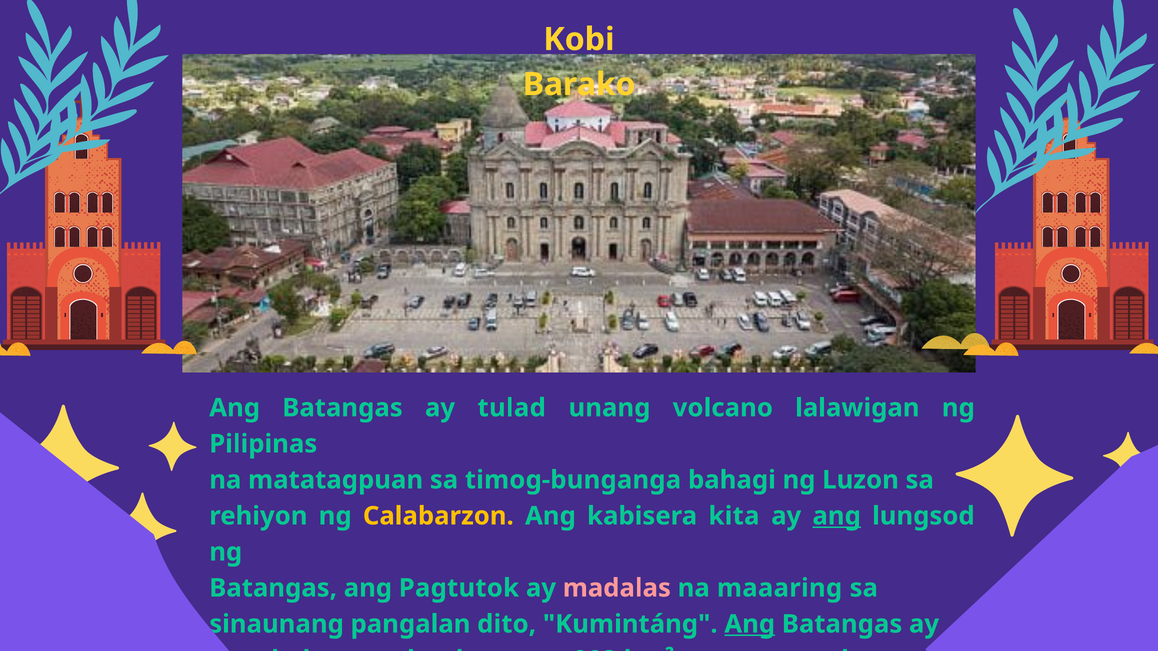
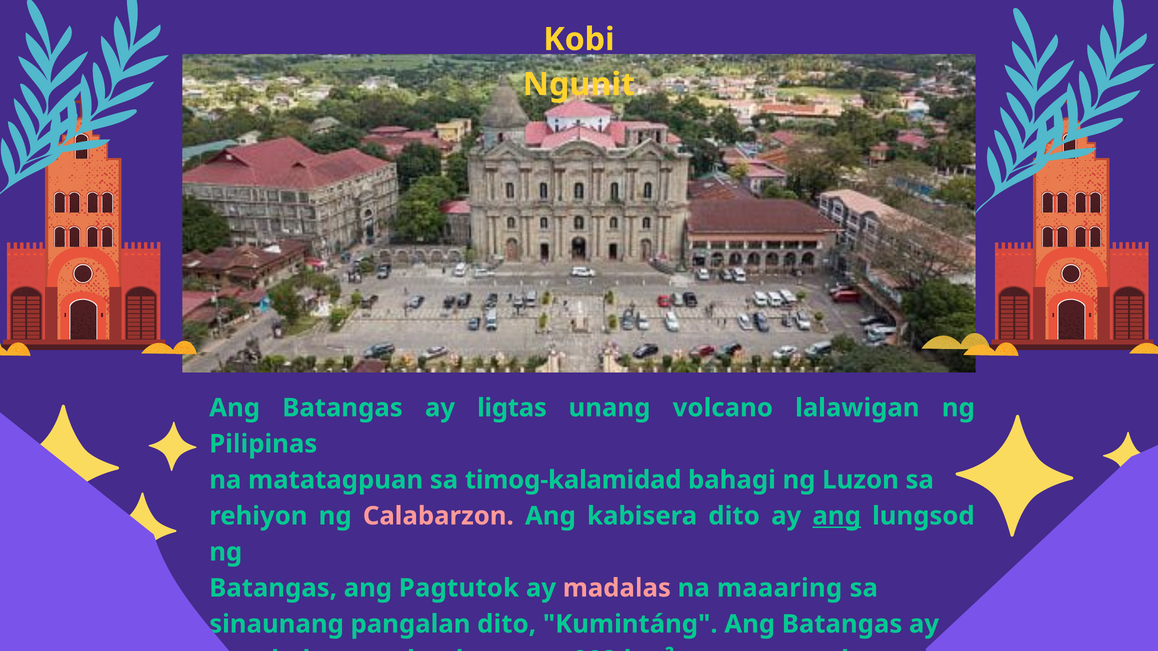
Barako: Barako -> Ngunit
tulad: tulad -> ligtas
timog-bunganga: timog-bunganga -> timog-kalamidad
Calabarzon colour: yellow -> pink
kabisera kita: kita -> dito
Ang at (750, 624) underline: present -> none
